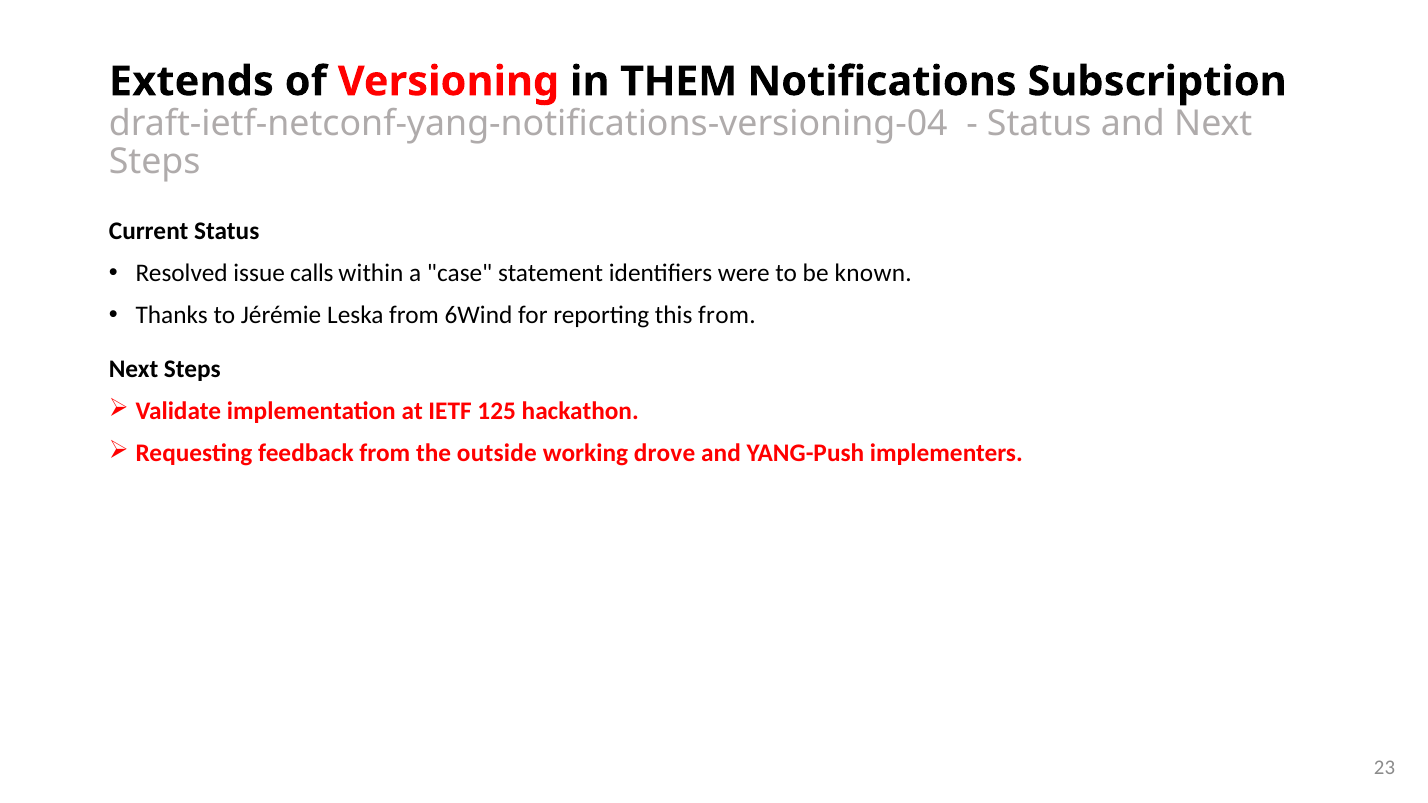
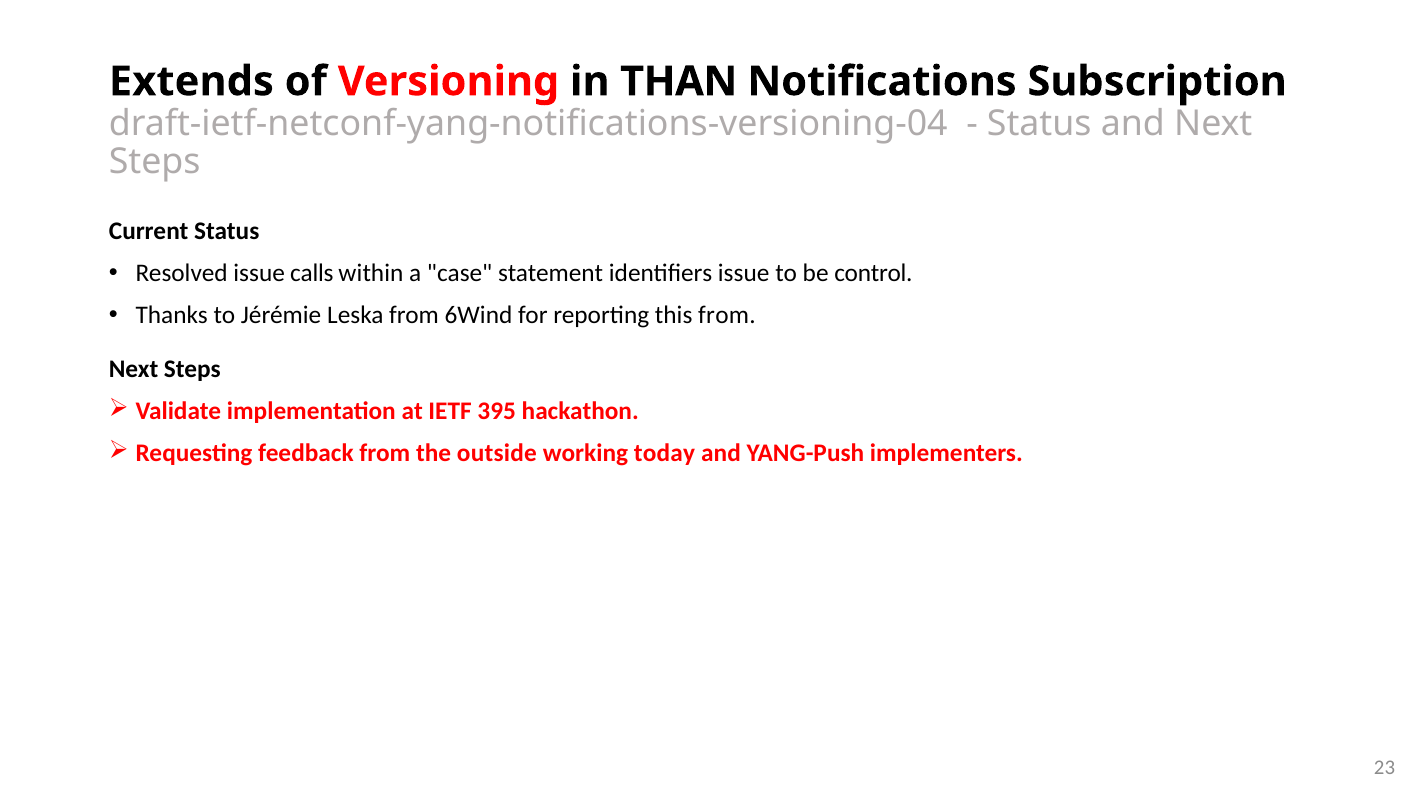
THEM: THEM -> THAN
identifiers were: were -> issue
known: known -> control
125: 125 -> 395
drove: drove -> today
